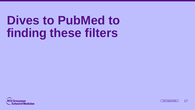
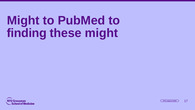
Dives at (23, 20): Dives -> Might
these filters: filters -> might
